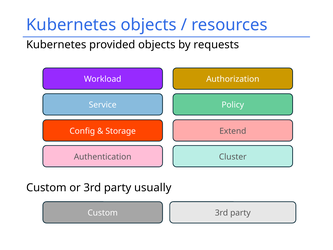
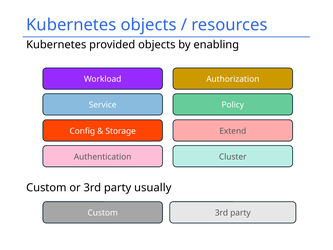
requests: requests -> enabling
